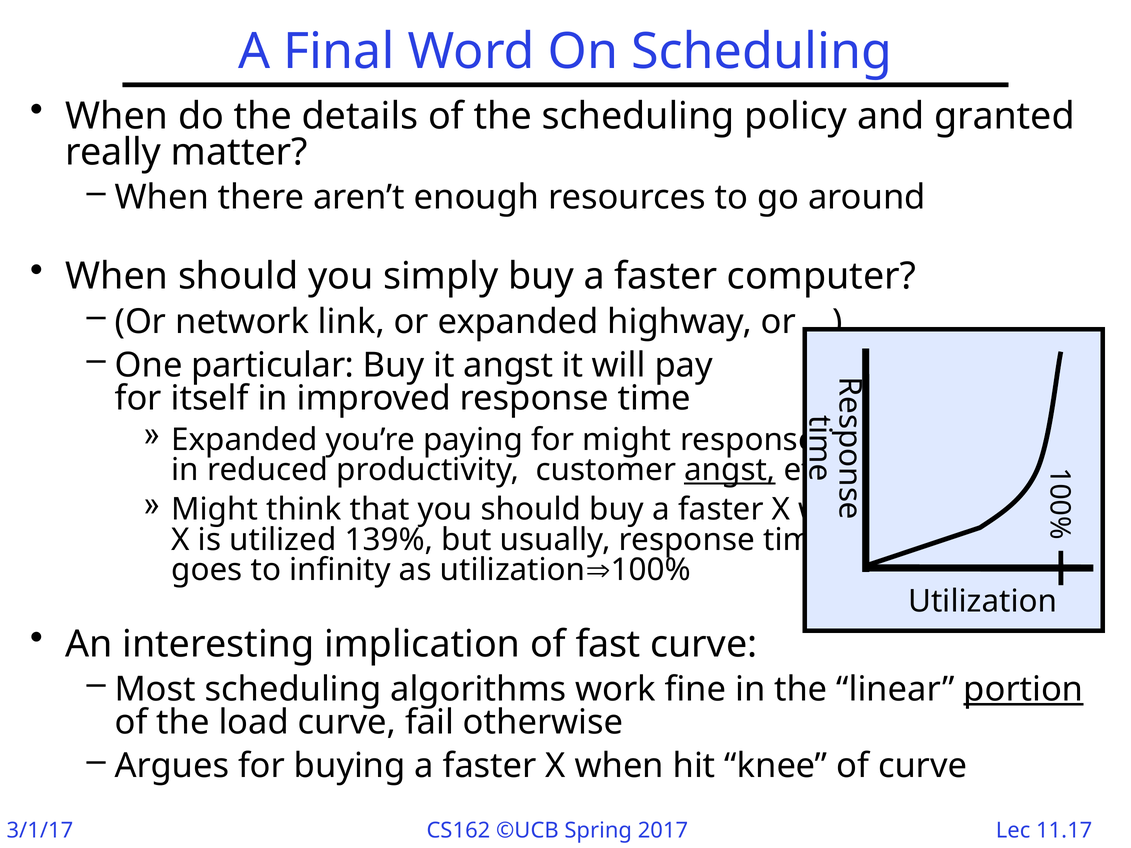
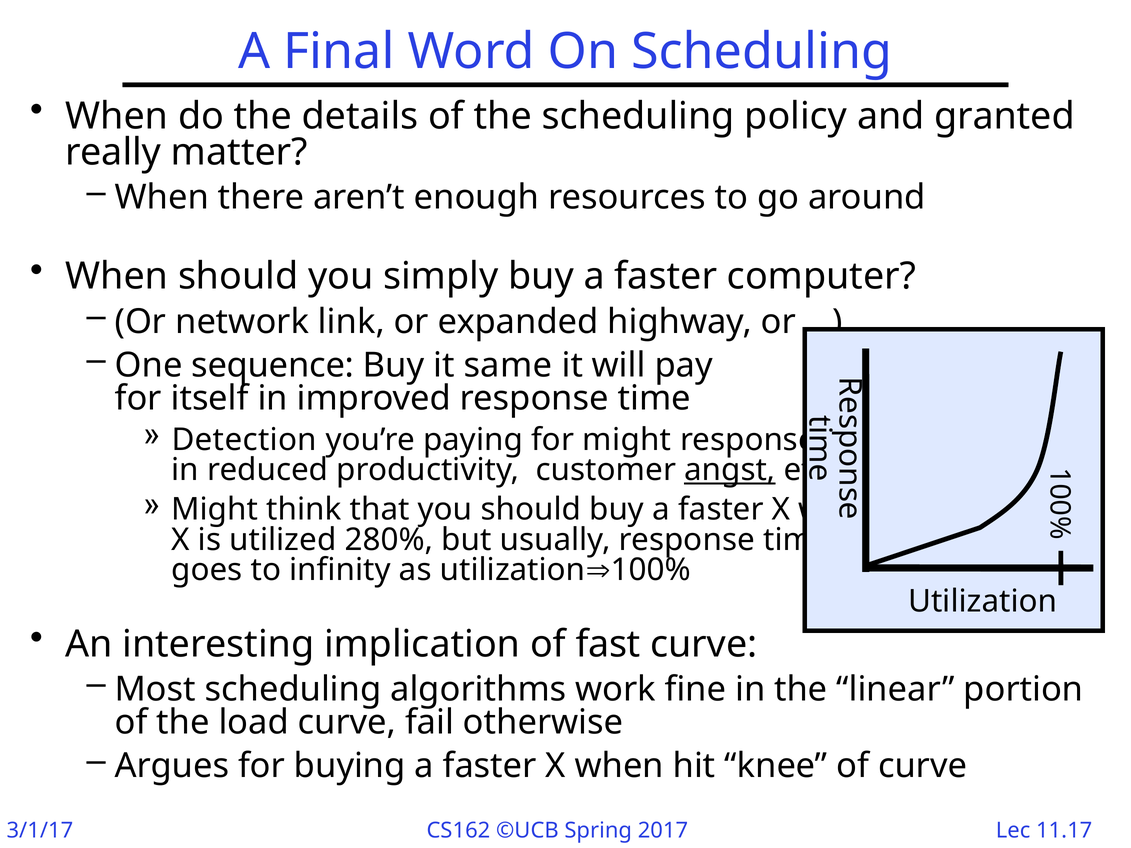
particular: particular -> sequence
it angst: angst -> same
Expanded at (244, 440): Expanded -> Detection
139%: 139% -> 280%
portion underline: present -> none
